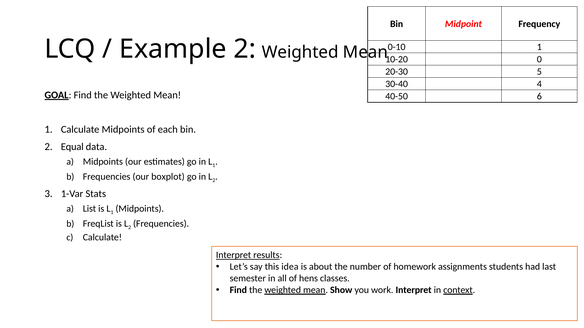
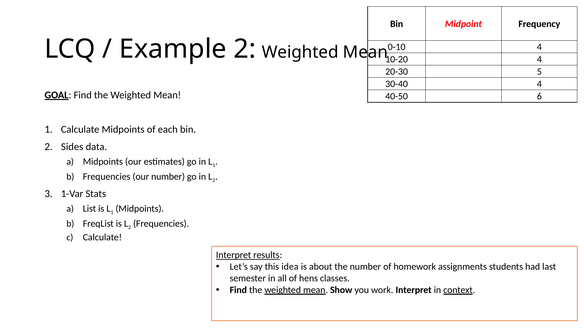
0-10 1: 1 -> 4
10-20 0: 0 -> 4
Equal: Equal -> Sides
our boxplot: boxplot -> number
